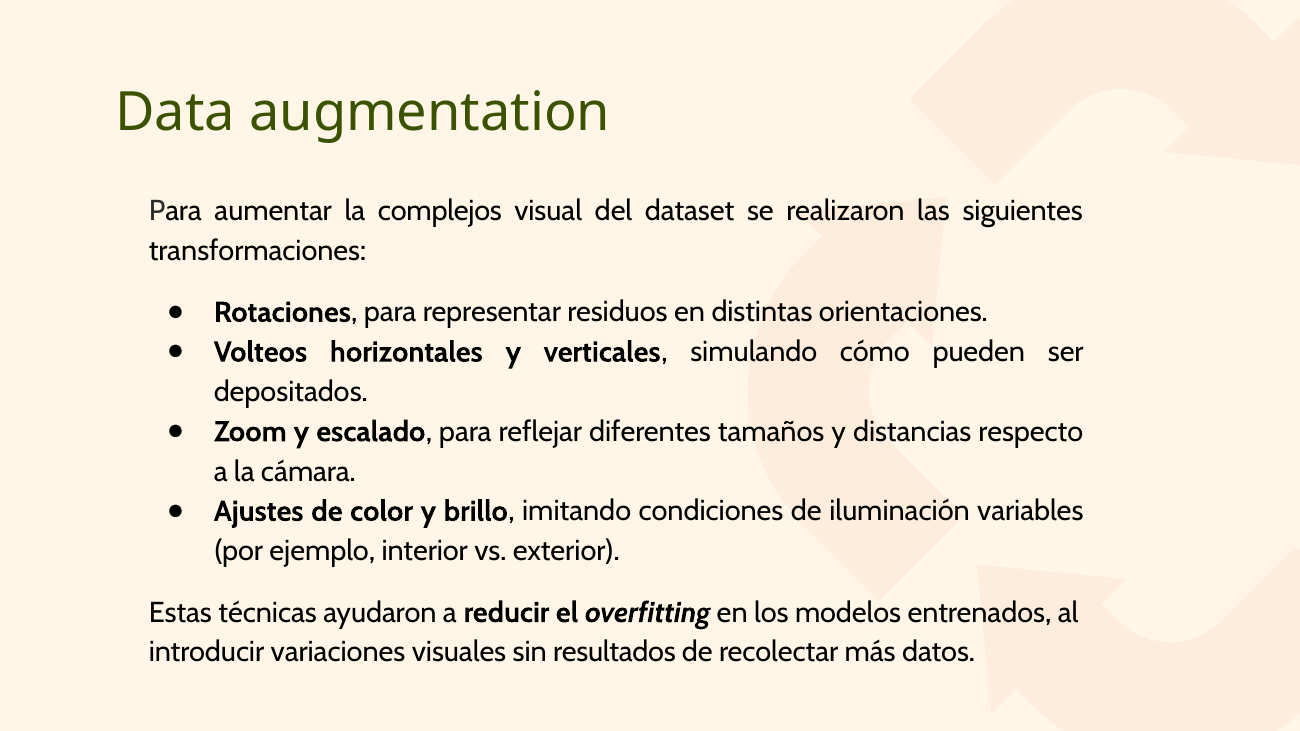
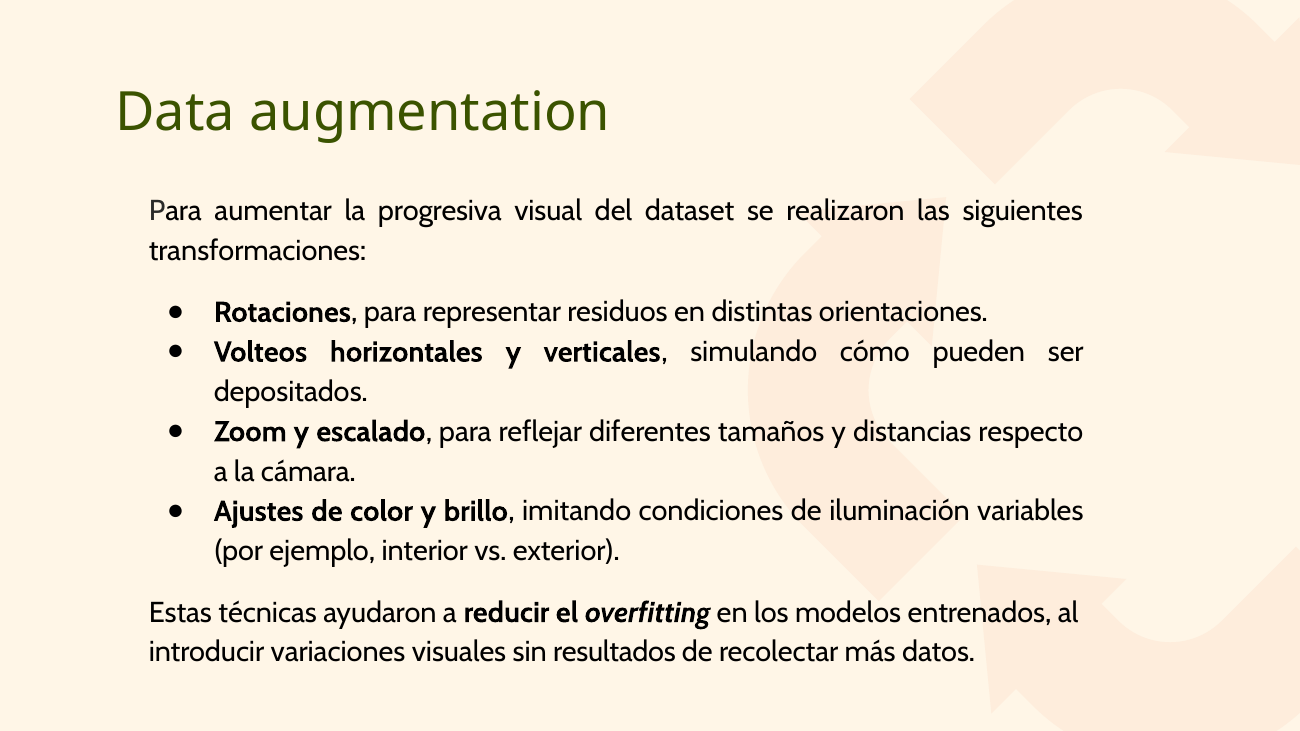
complejos: complejos -> progresiva
